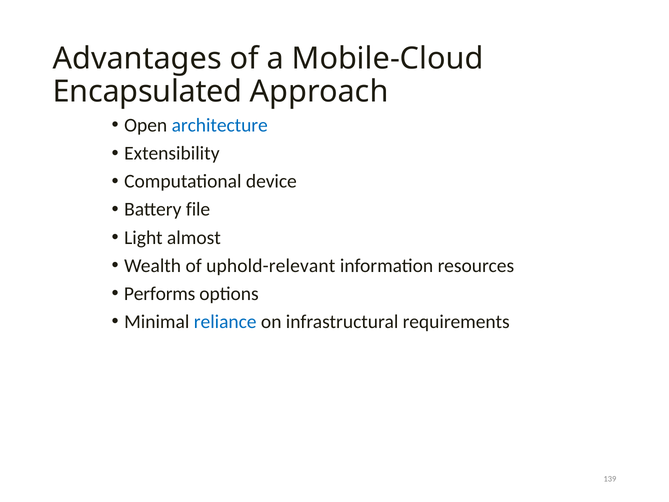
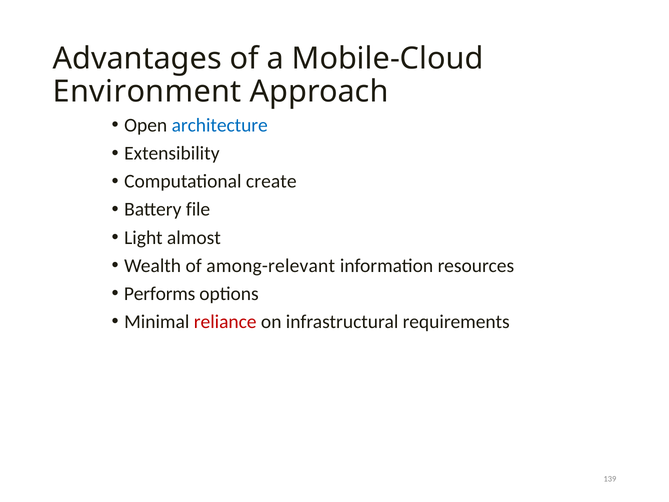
Encapsulated: Encapsulated -> Environment
device: device -> create
uphold-relevant: uphold-relevant -> among-relevant
reliance colour: blue -> red
